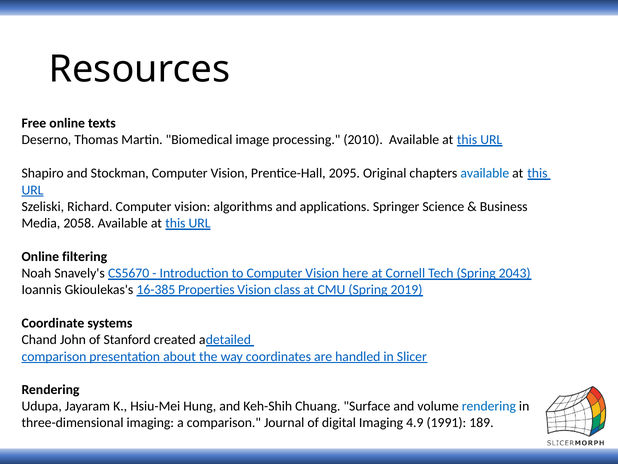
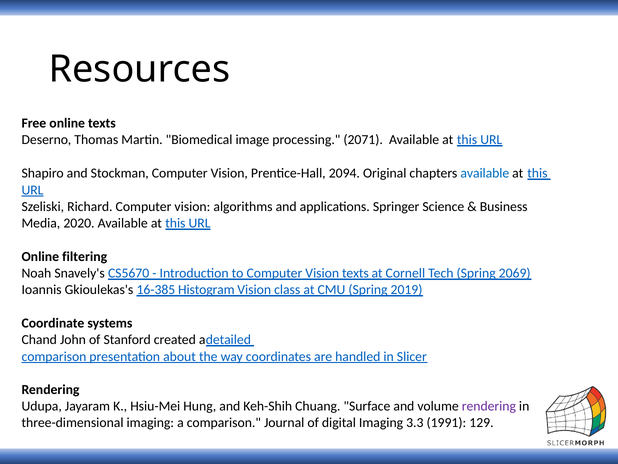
2010: 2010 -> 2071
2095: 2095 -> 2094
2058: 2058 -> 2020
Vision here: here -> texts
2043: 2043 -> 2069
Properties: Properties -> Histogram
rendering at (489, 406) colour: blue -> purple
4.9: 4.9 -> 3.3
189: 189 -> 129
